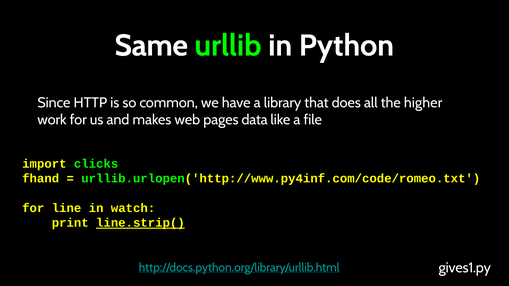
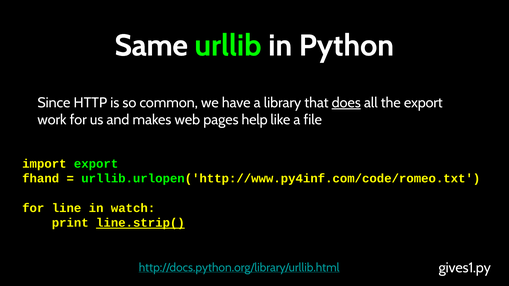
does underline: none -> present
the higher: higher -> export
data: data -> help
import clicks: clicks -> export
